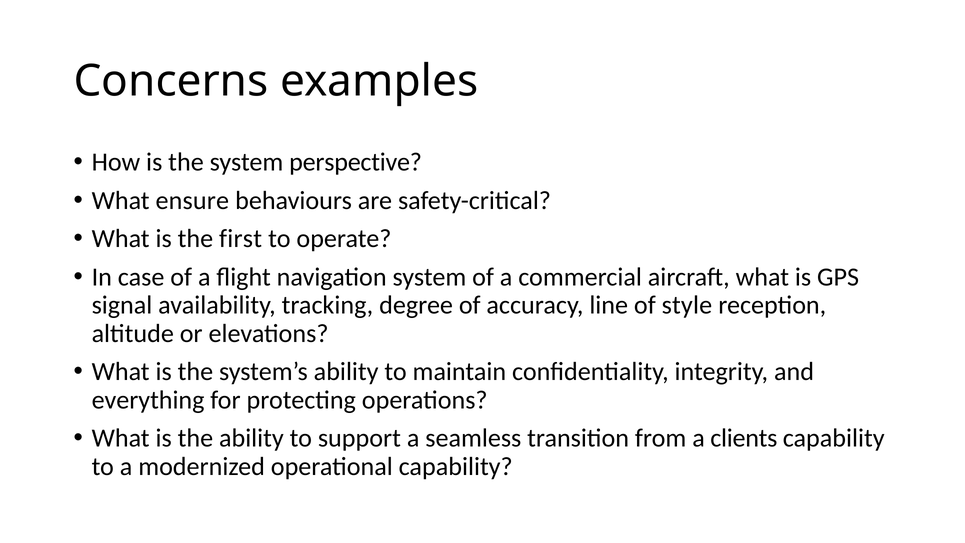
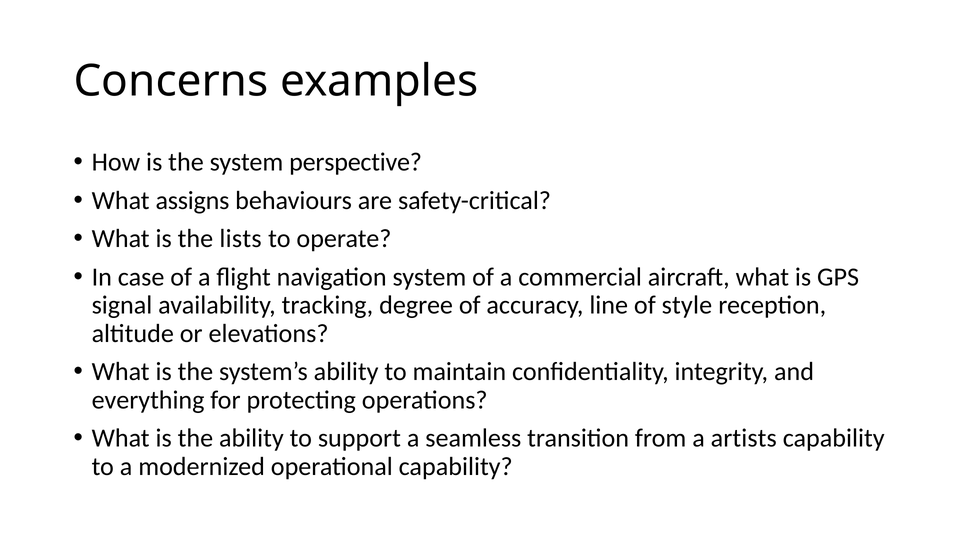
ensure: ensure -> assigns
first: first -> lists
clients: clients -> artists
